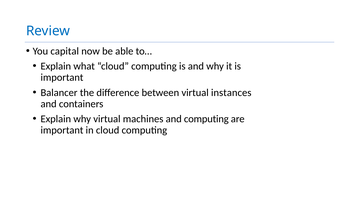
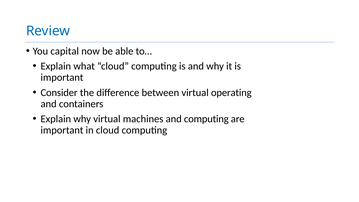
Balancer: Balancer -> Consider
instances: instances -> operating
